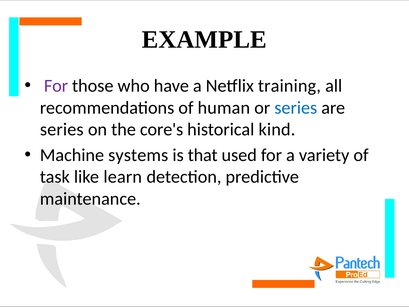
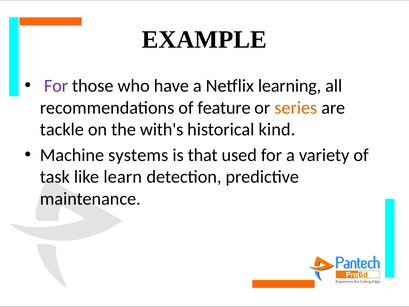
training: training -> learning
human: human -> feature
series at (296, 108) colour: blue -> orange
series at (62, 129): series -> tackle
core's: core's -> with's
